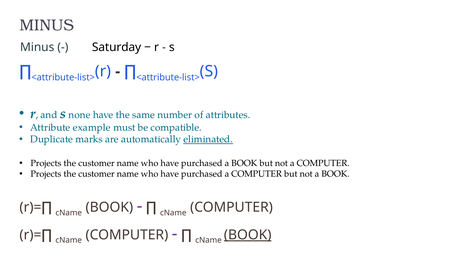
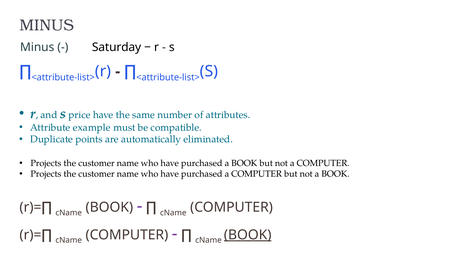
none: none -> price
marks: marks -> points
eliminated underline: present -> none
